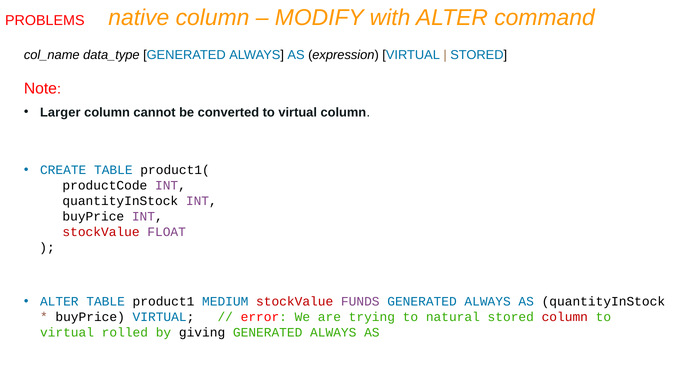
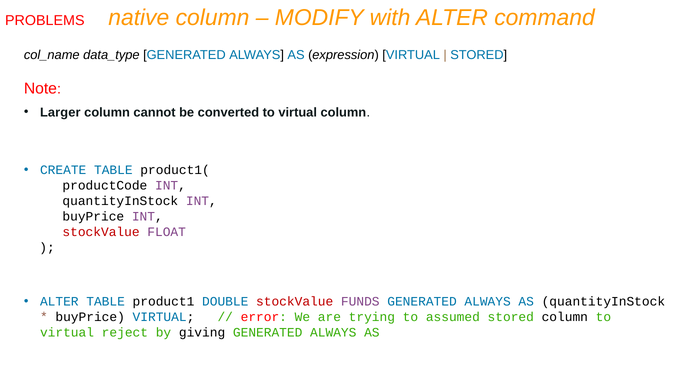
MEDIUM: MEDIUM -> DOUBLE
natural: natural -> assumed
column at (565, 317) colour: red -> black
rolled: rolled -> reject
